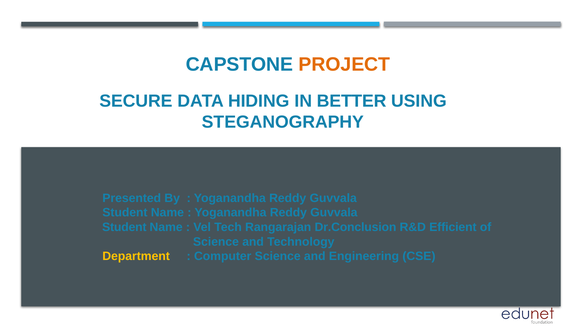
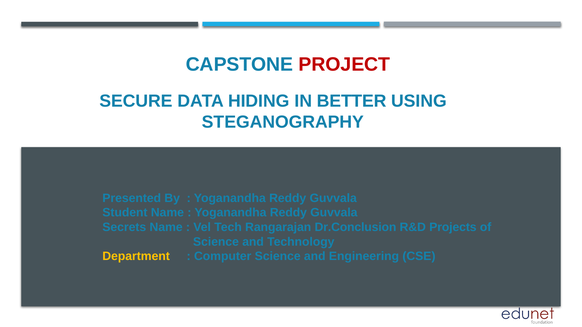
PROJECT colour: orange -> red
Student at (124, 227): Student -> Secrets
Efficient: Efficient -> Projects
